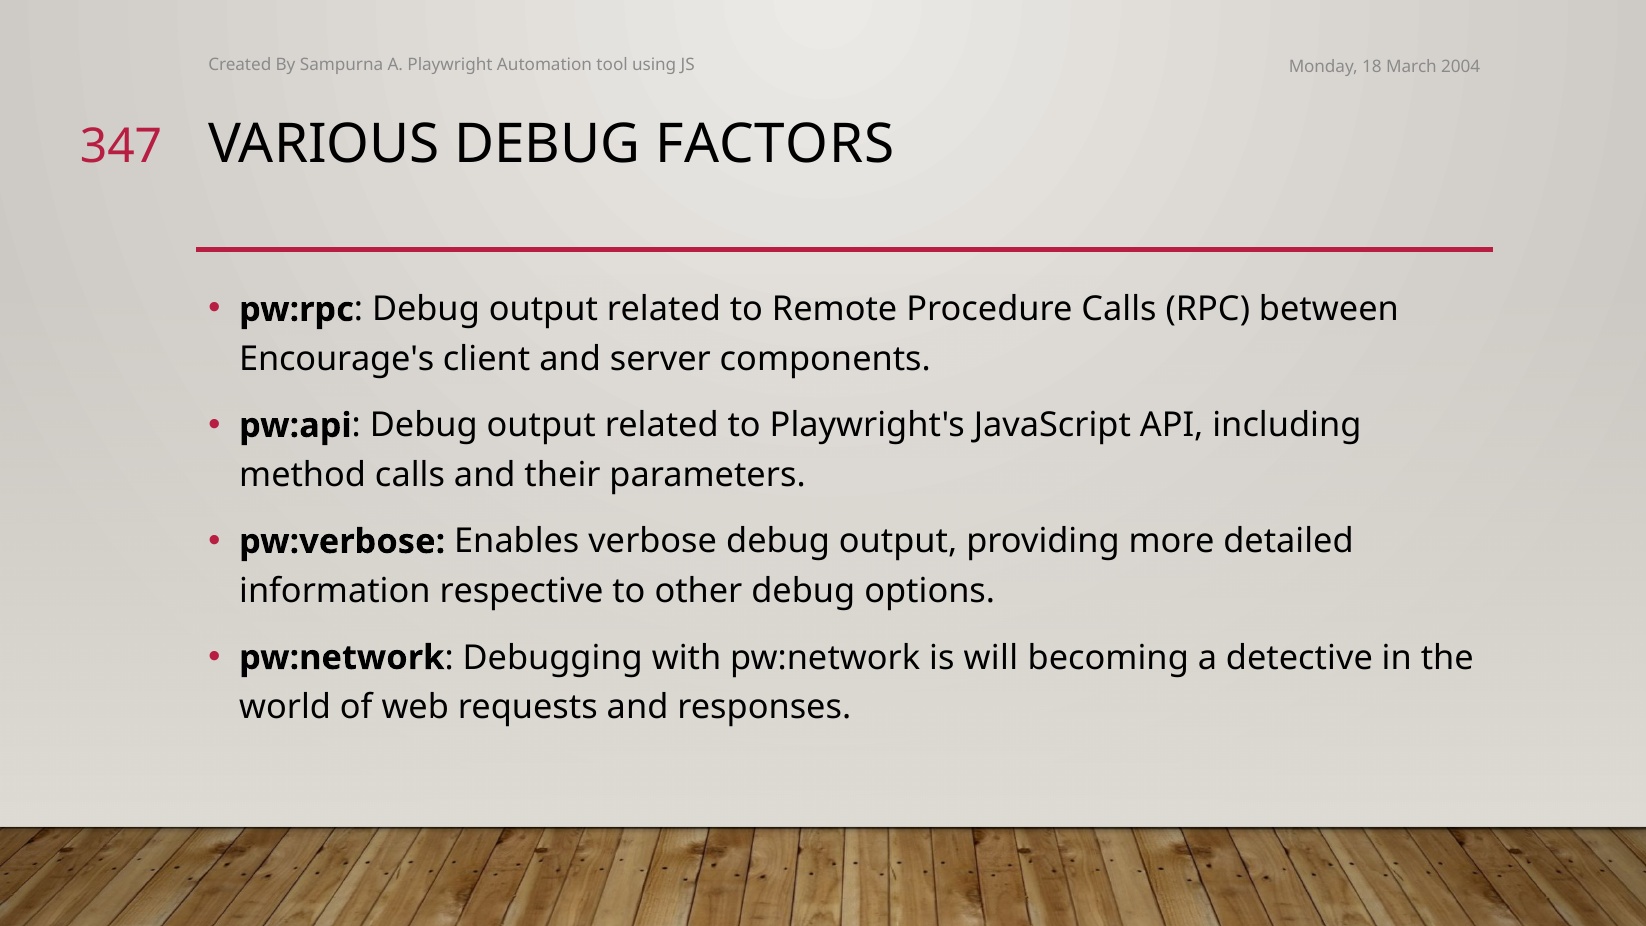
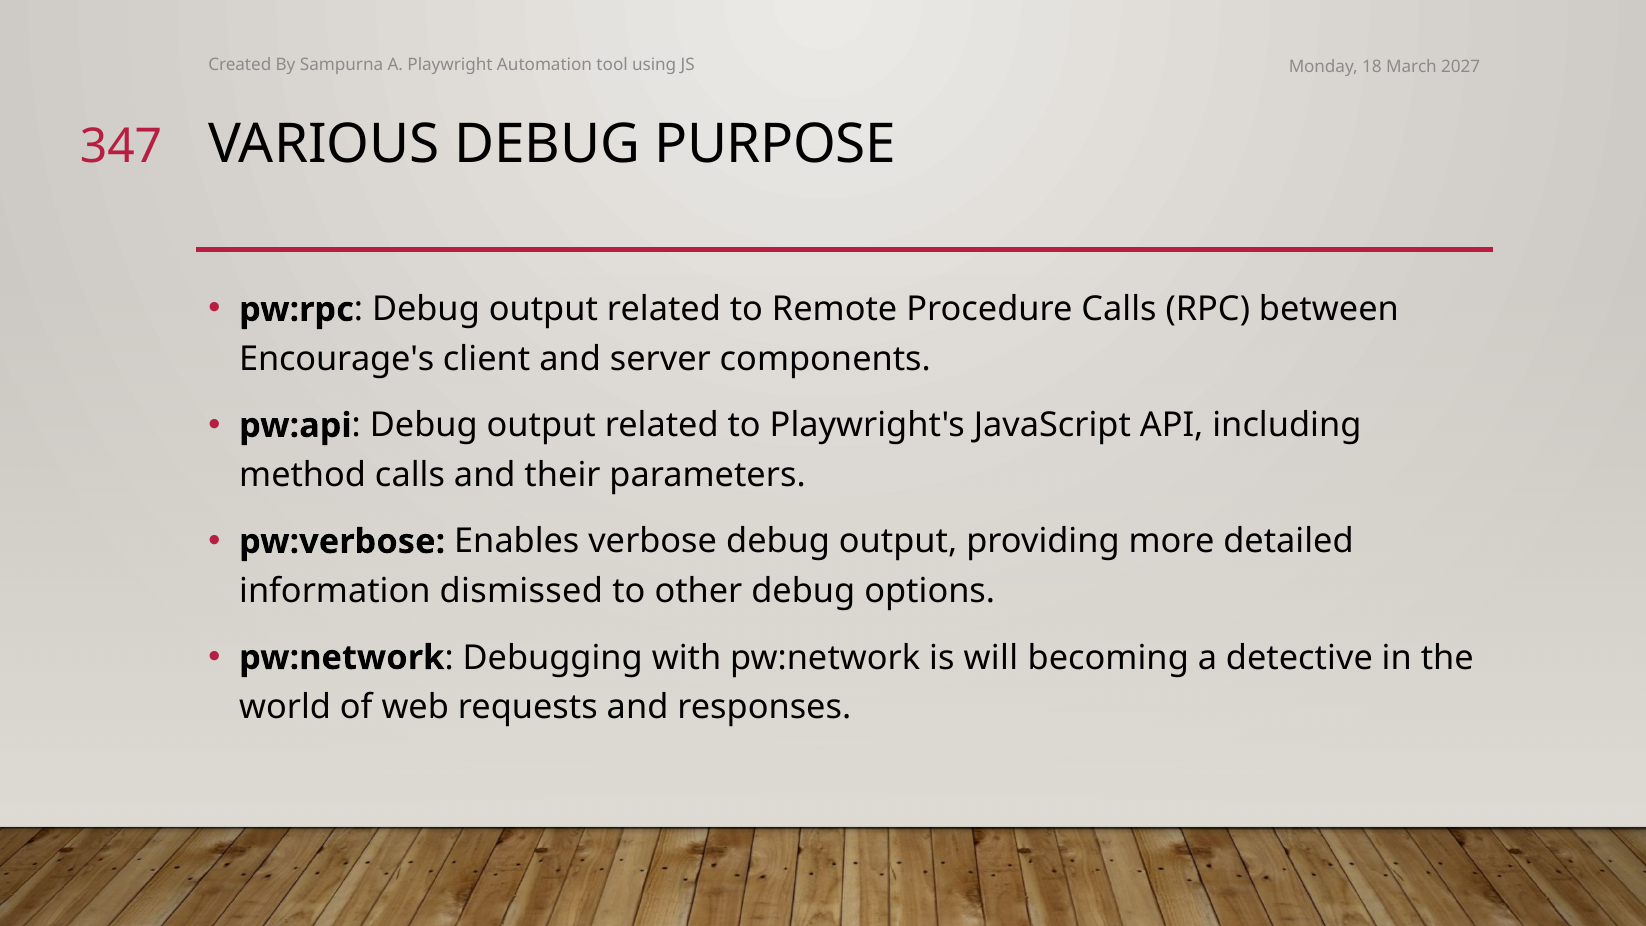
2004: 2004 -> 2027
FACTORS: FACTORS -> PURPOSE
respective: respective -> dismissed
